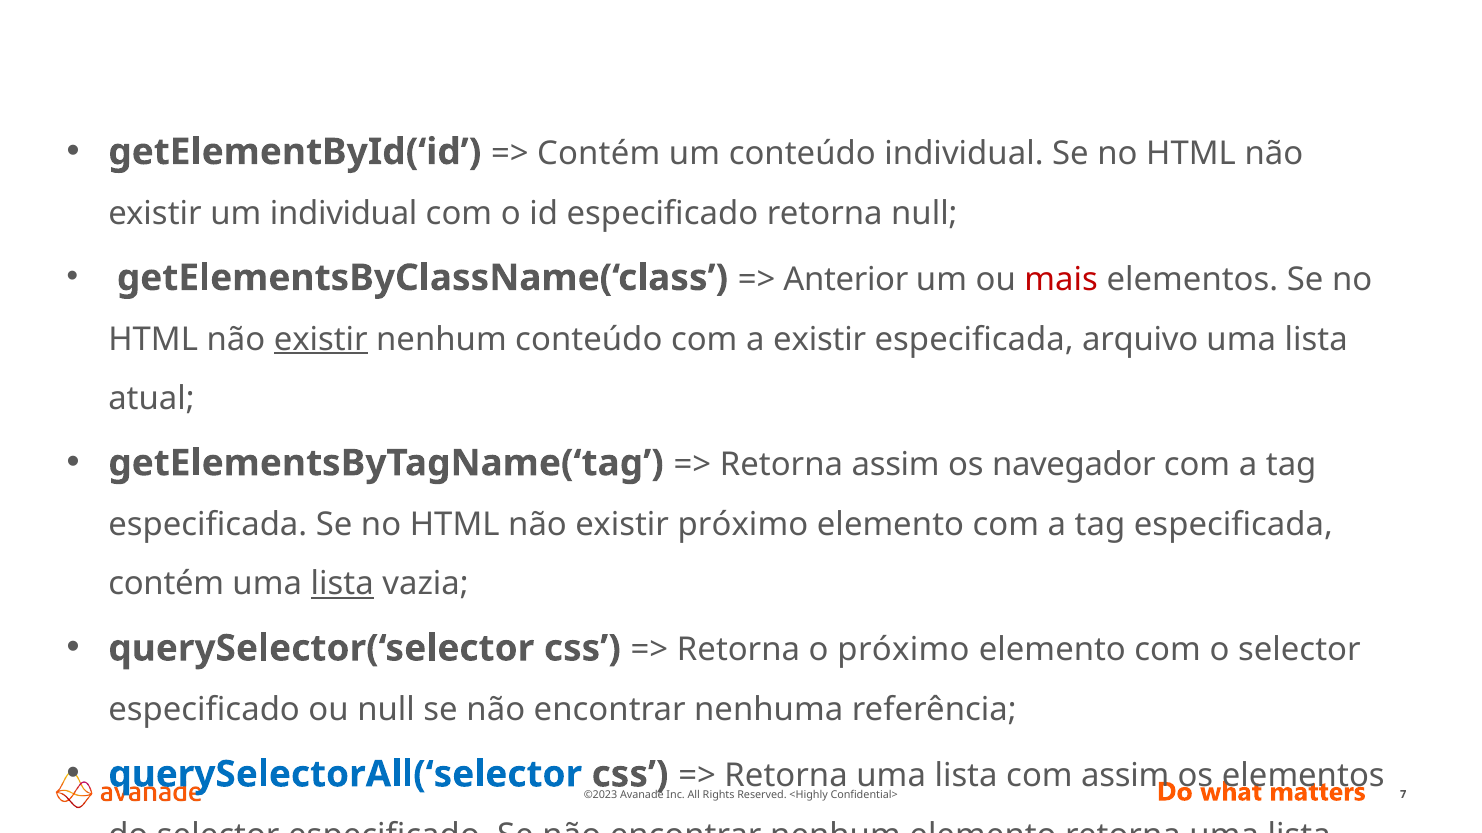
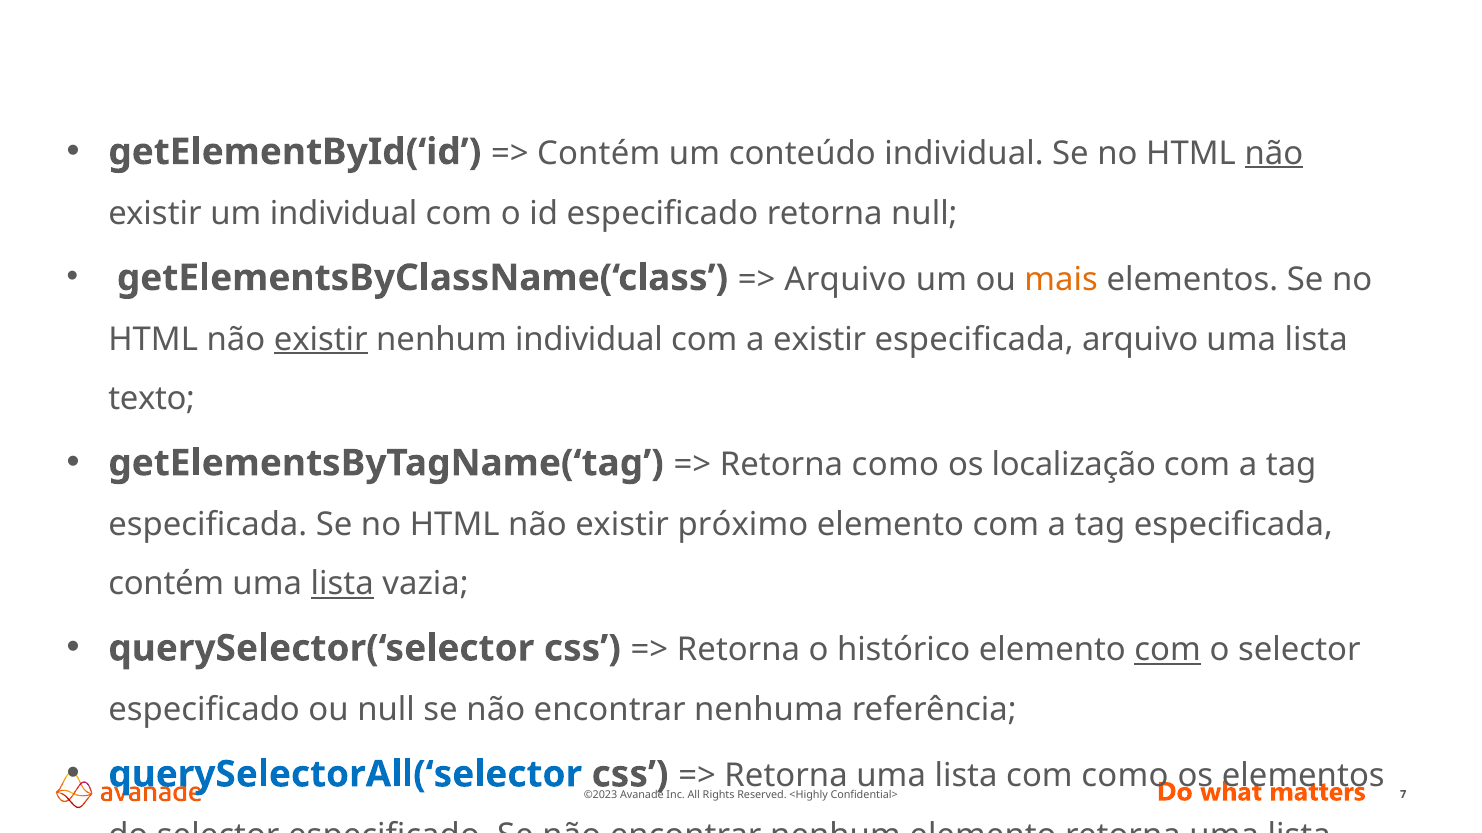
não at (1274, 153) underline: none -> present
Anterior at (846, 279): Anterior -> Arquivo
mais colour: red -> orange
nenhum conteúdo: conteúdo -> individual
atual: atual -> texto
Retorna assim: assim -> como
navegador: navegador -> localização
o próximo: próximo -> histórico
com at (1168, 650) underline: none -> present
com assim: assim -> como
